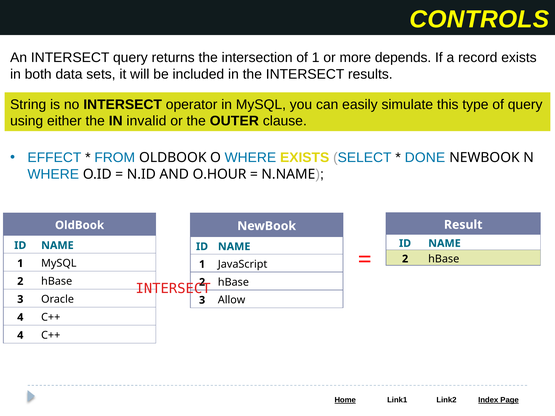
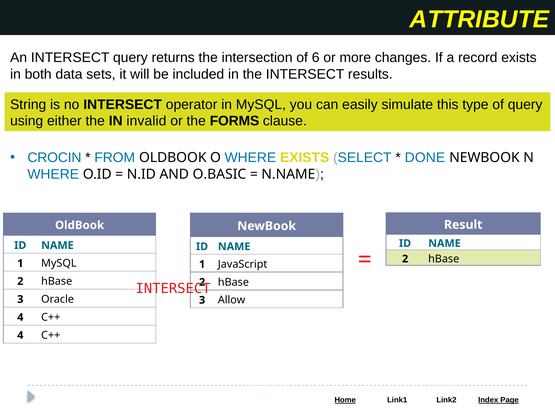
CONTROLS: CONTROLS -> ATTRIBUTE
of 1: 1 -> 6
depends: depends -> changes
OUTER: OUTER -> FORMS
EFFECT: EFFECT -> CROCIN
O.HOUR: O.HOUR -> O.BASIC
